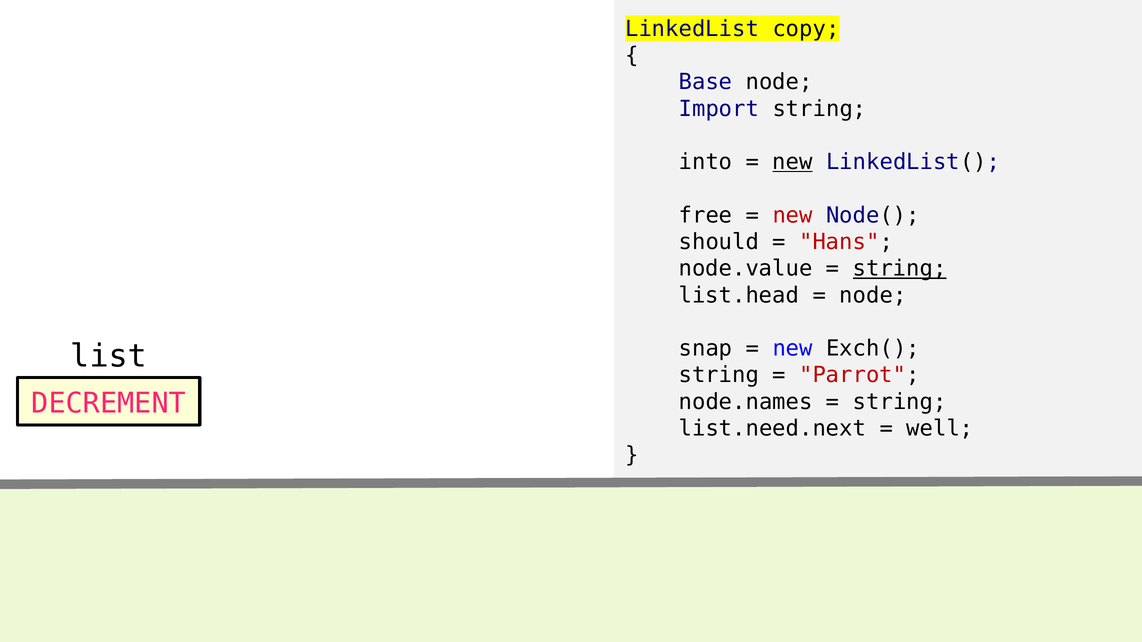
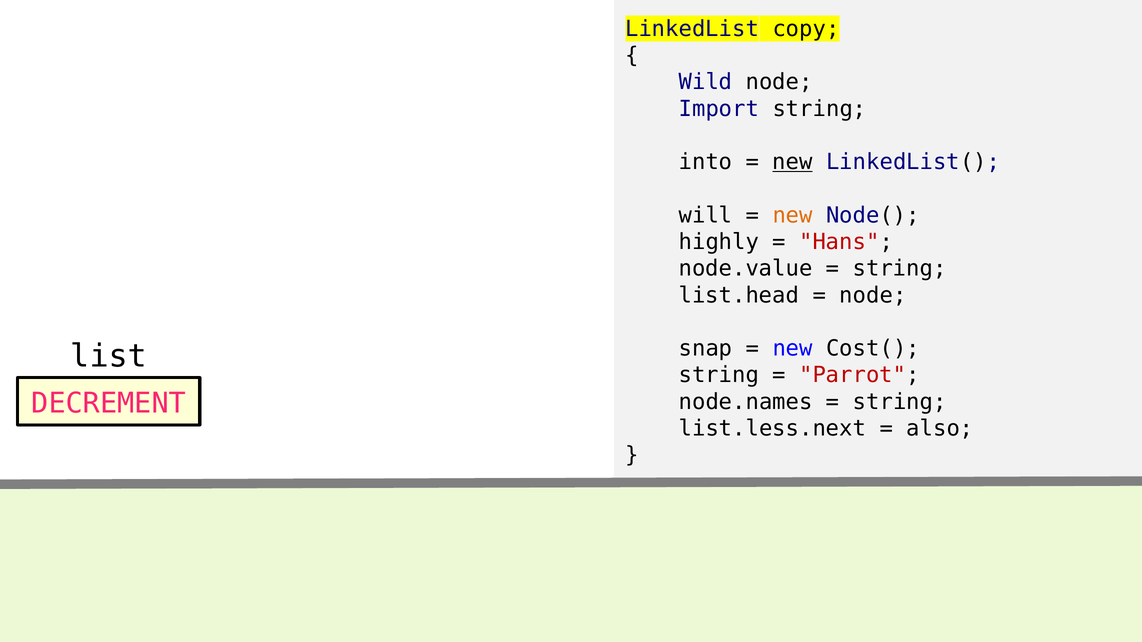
Base: Base -> Wild
free: free -> will
new at (793, 215) colour: red -> orange
should: should -> highly
string at (900, 269) underline: present -> none
Exch(: Exch( -> Cost(
list.need.next: list.need.next -> list.less.next
well: well -> also
